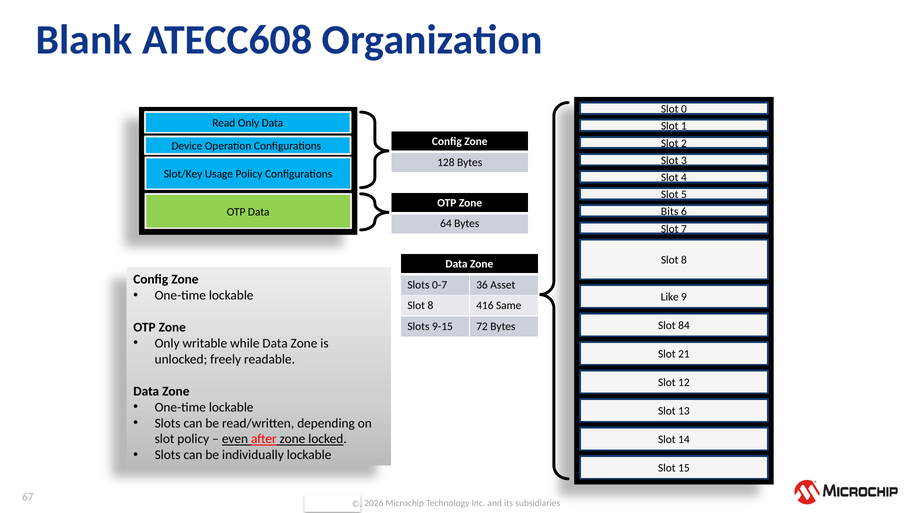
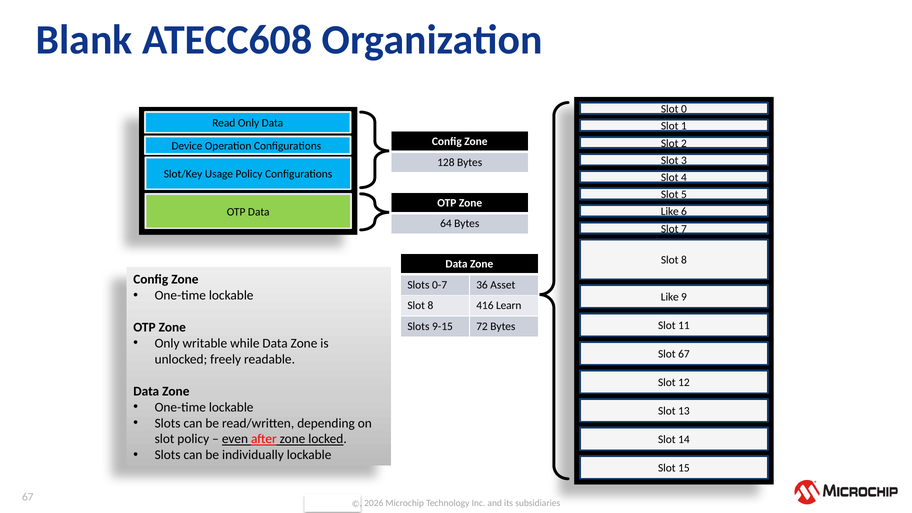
Bits at (670, 212): Bits -> Like
Same: Same -> Learn
84: 84 -> 11
Slot 21: 21 -> 67
